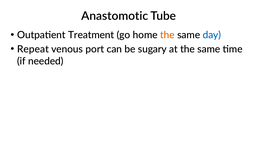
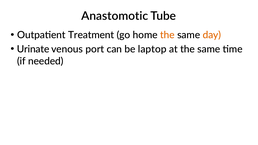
day colour: blue -> orange
Repeat: Repeat -> Urinate
sugary: sugary -> laptop
